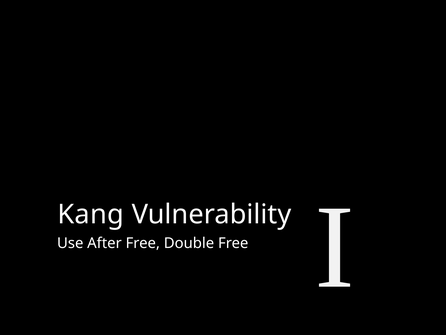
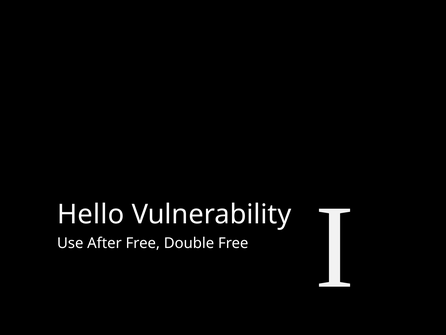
Kang: Kang -> Hello
